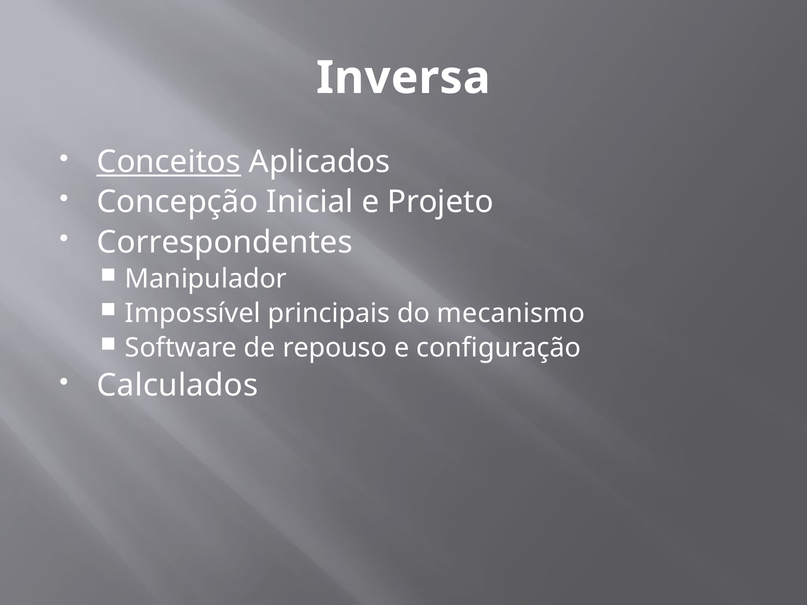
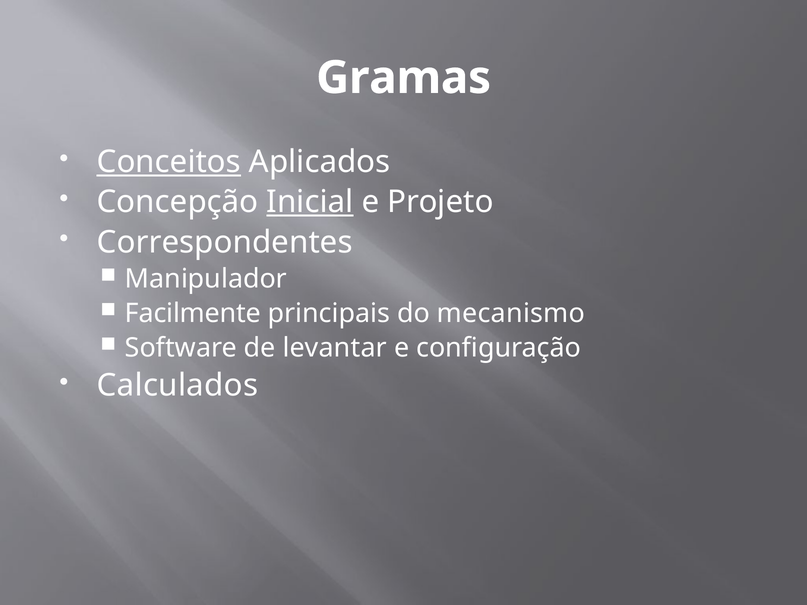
Inversa: Inversa -> Gramas
Inicial underline: none -> present
Impossível: Impossível -> Facilmente
repouso: repouso -> levantar
